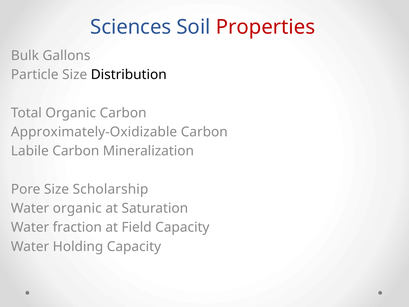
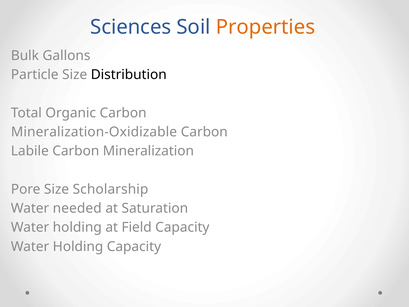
Properties colour: red -> orange
Approximately-Oxidizable: Approximately-Oxidizable -> Mineralization-Oxidizable
Water organic: organic -> needed
fraction at (77, 227): fraction -> holding
